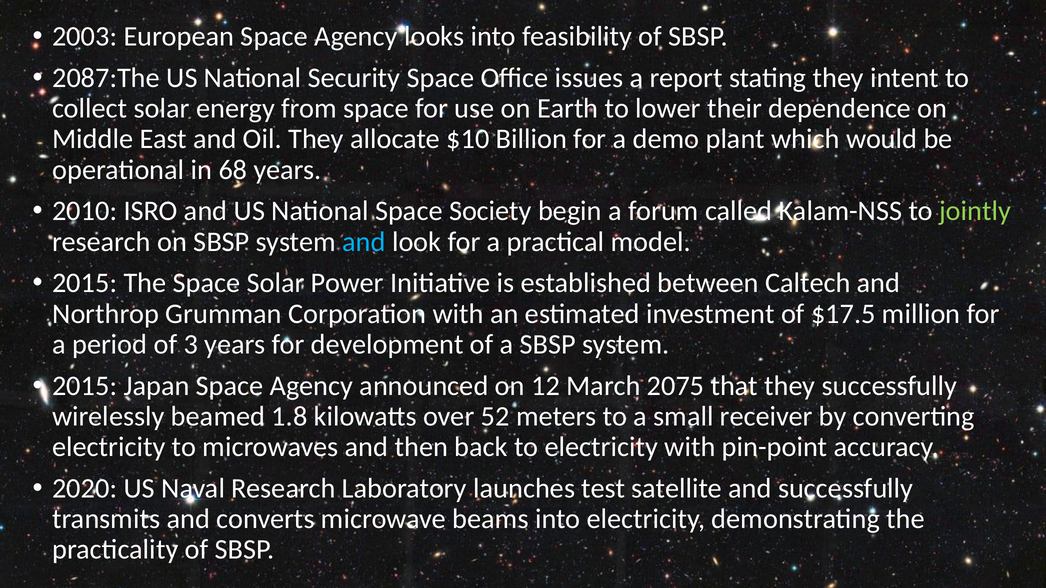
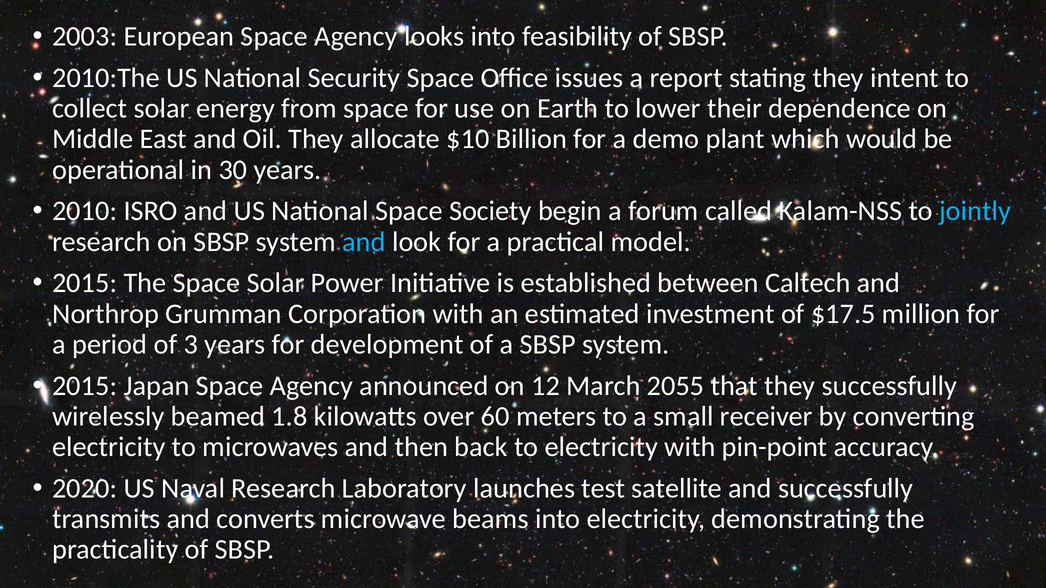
2087:The: 2087:The -> 2010:The
68: 68 -> 30
jointly colour: light green -> light blue
2075: 2075 -> 2055
52: 52 -> 60
